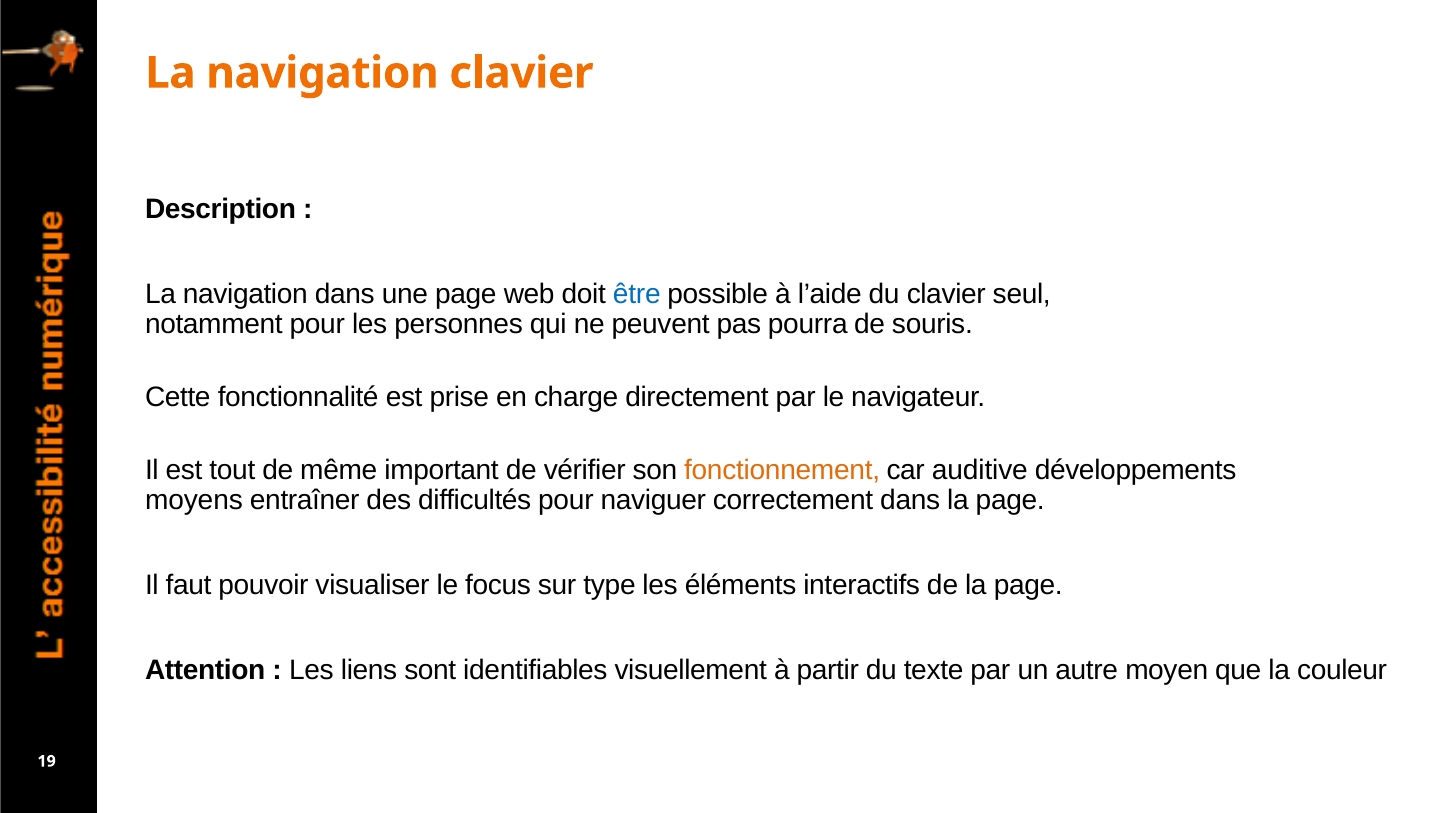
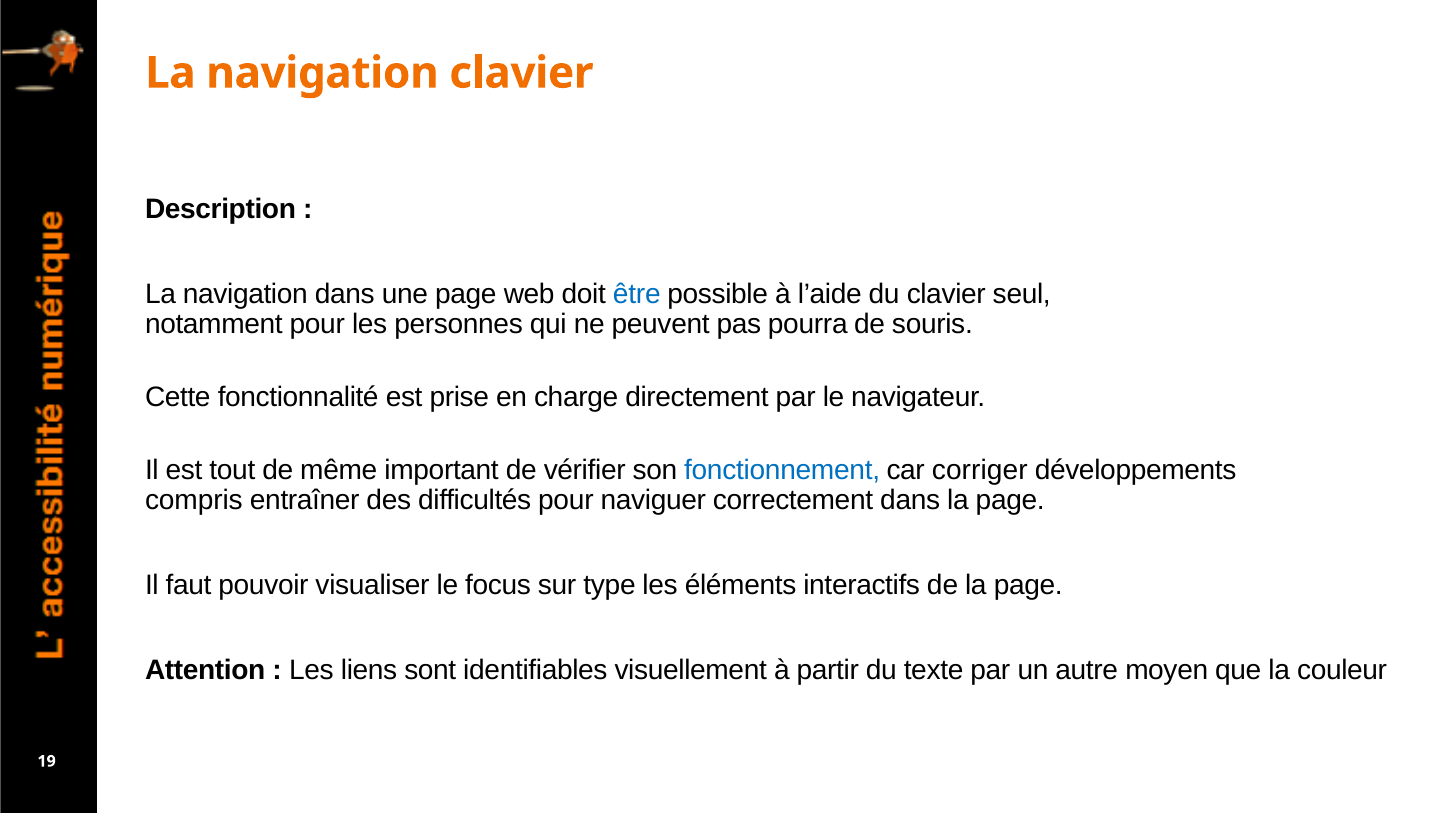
fonctionnement colour: orange -> blue
auditive: auditive -> corriger
moyens: moyens -> compris
